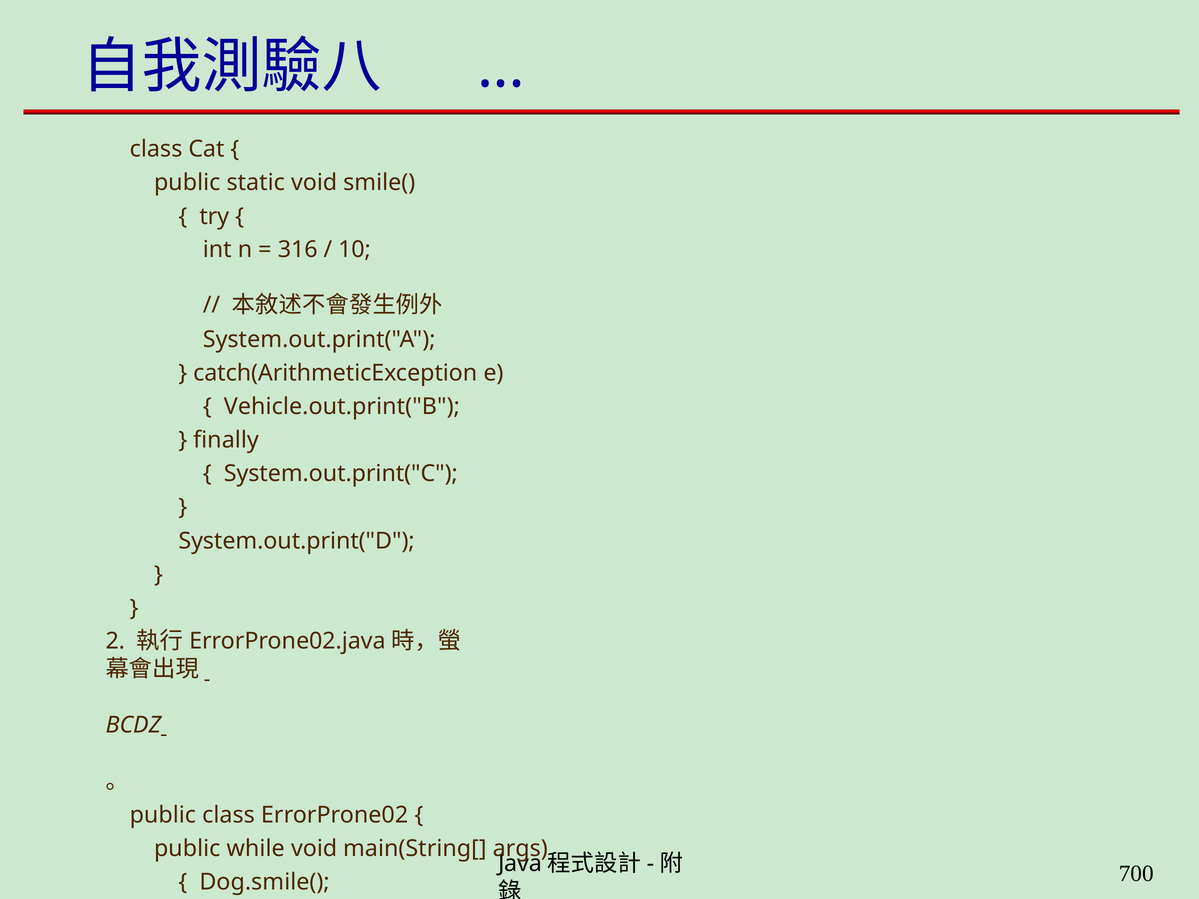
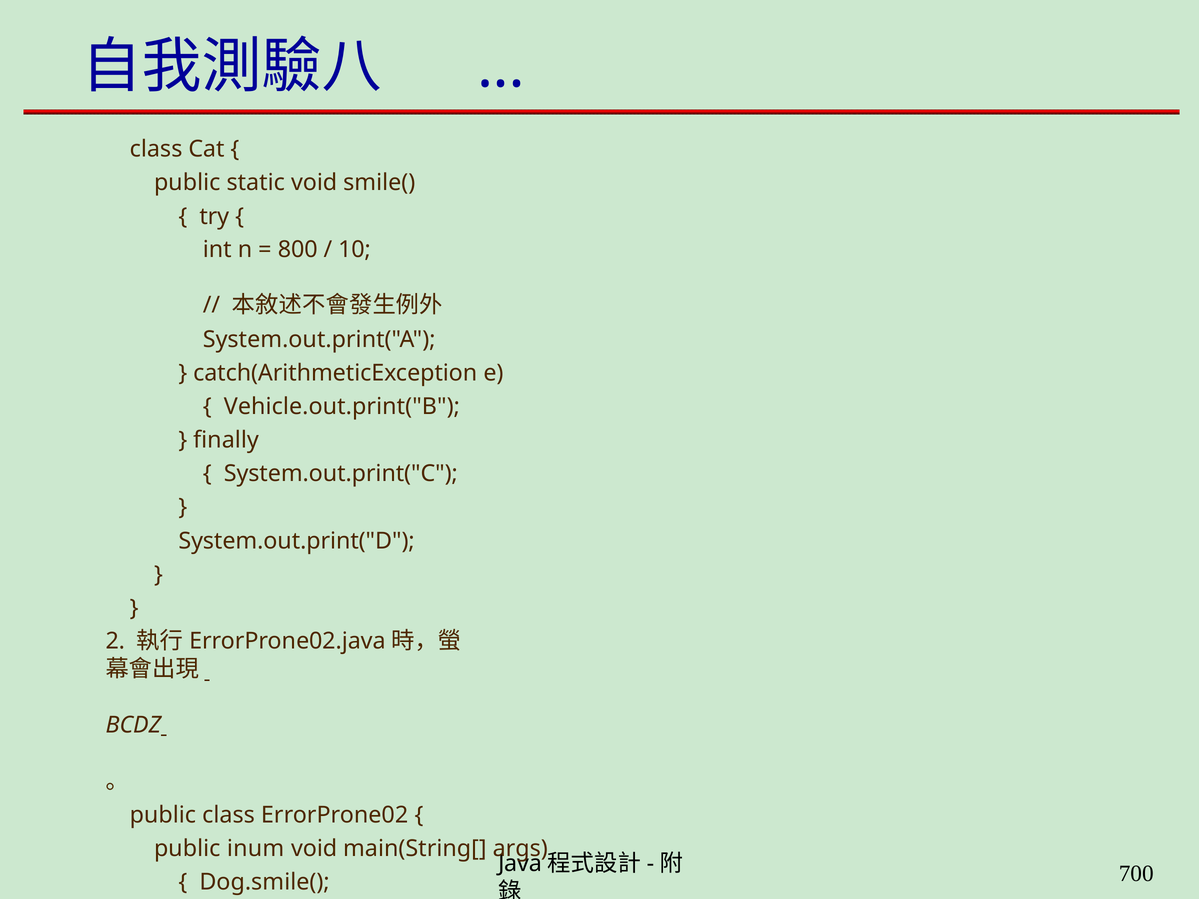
316: 316 -> 800
while: while -> inum
